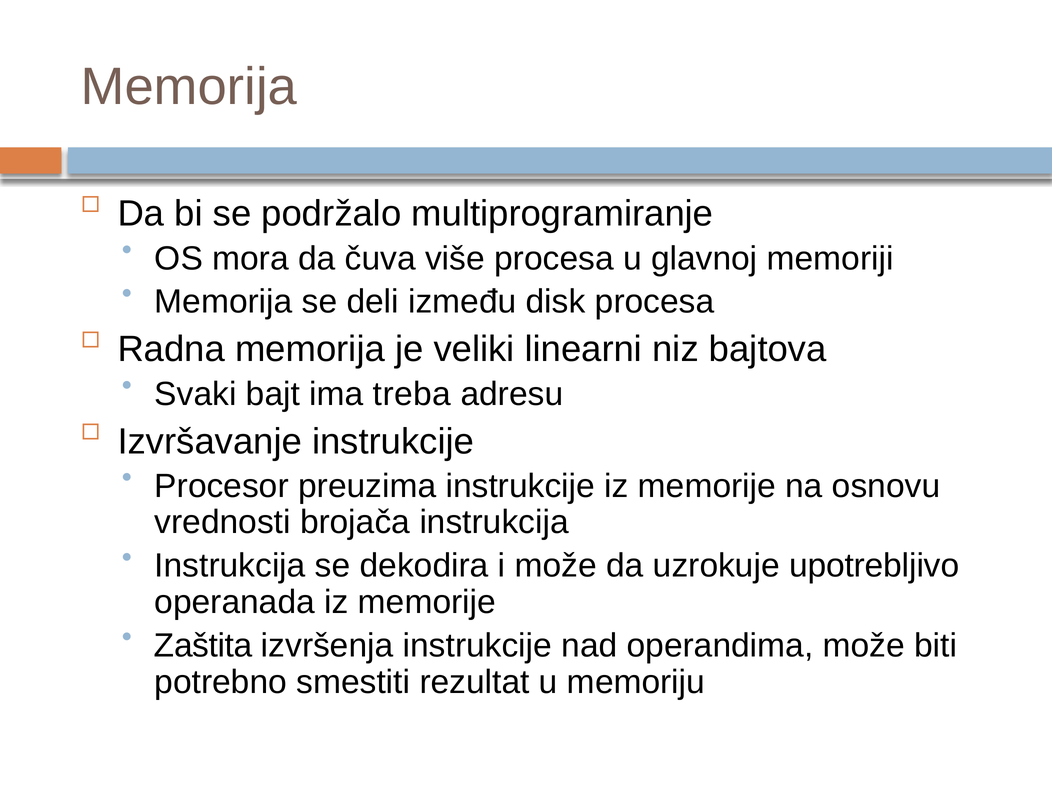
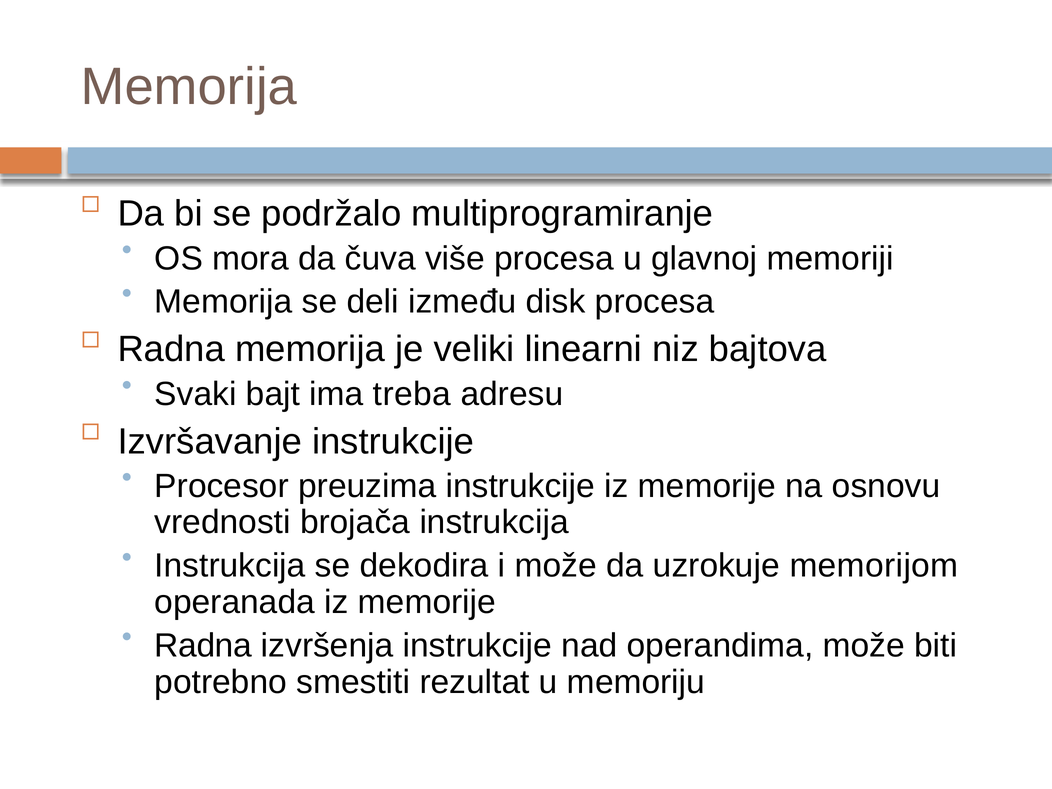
upotrebljivo: upotrebljivo -> memorijom
Zaštita at (203, 646): Zaštita -> Radna
